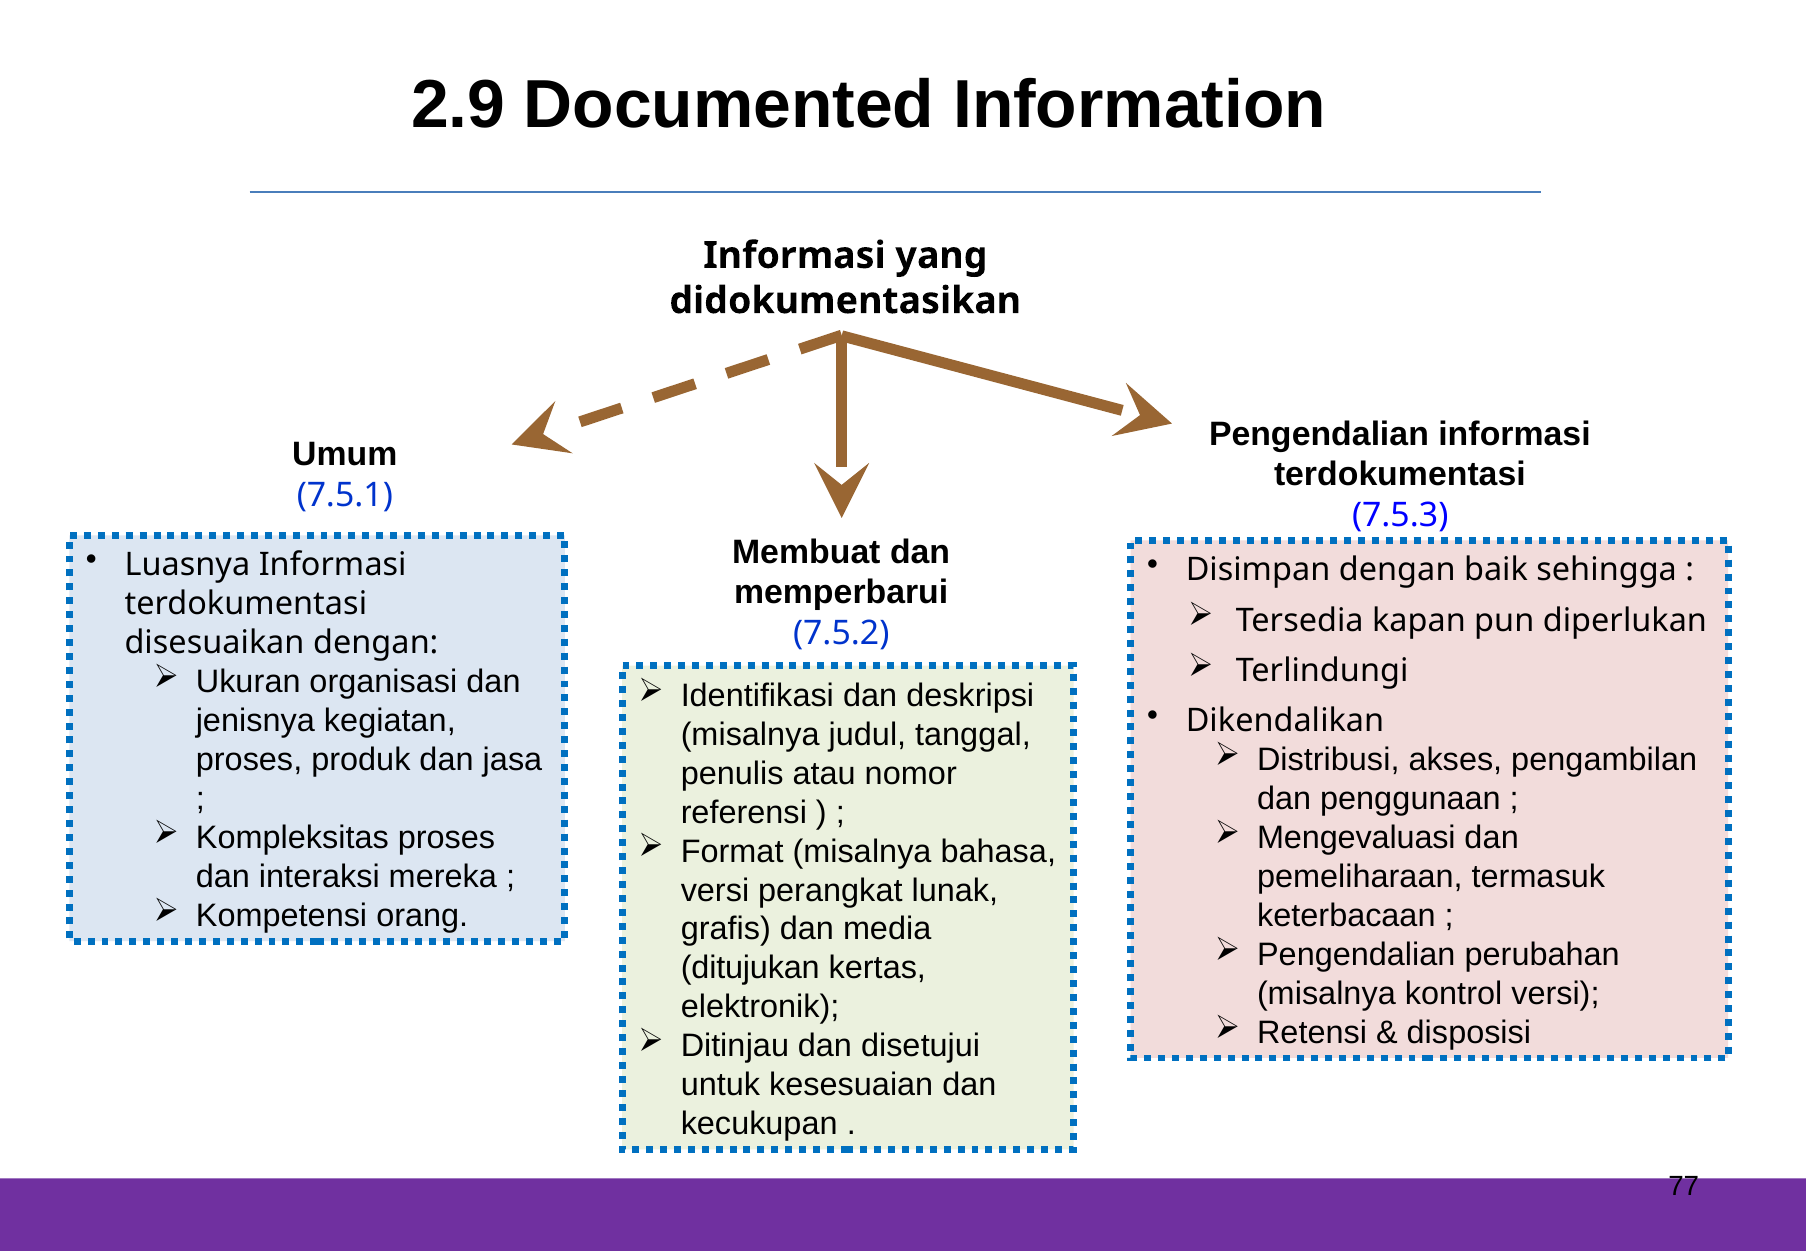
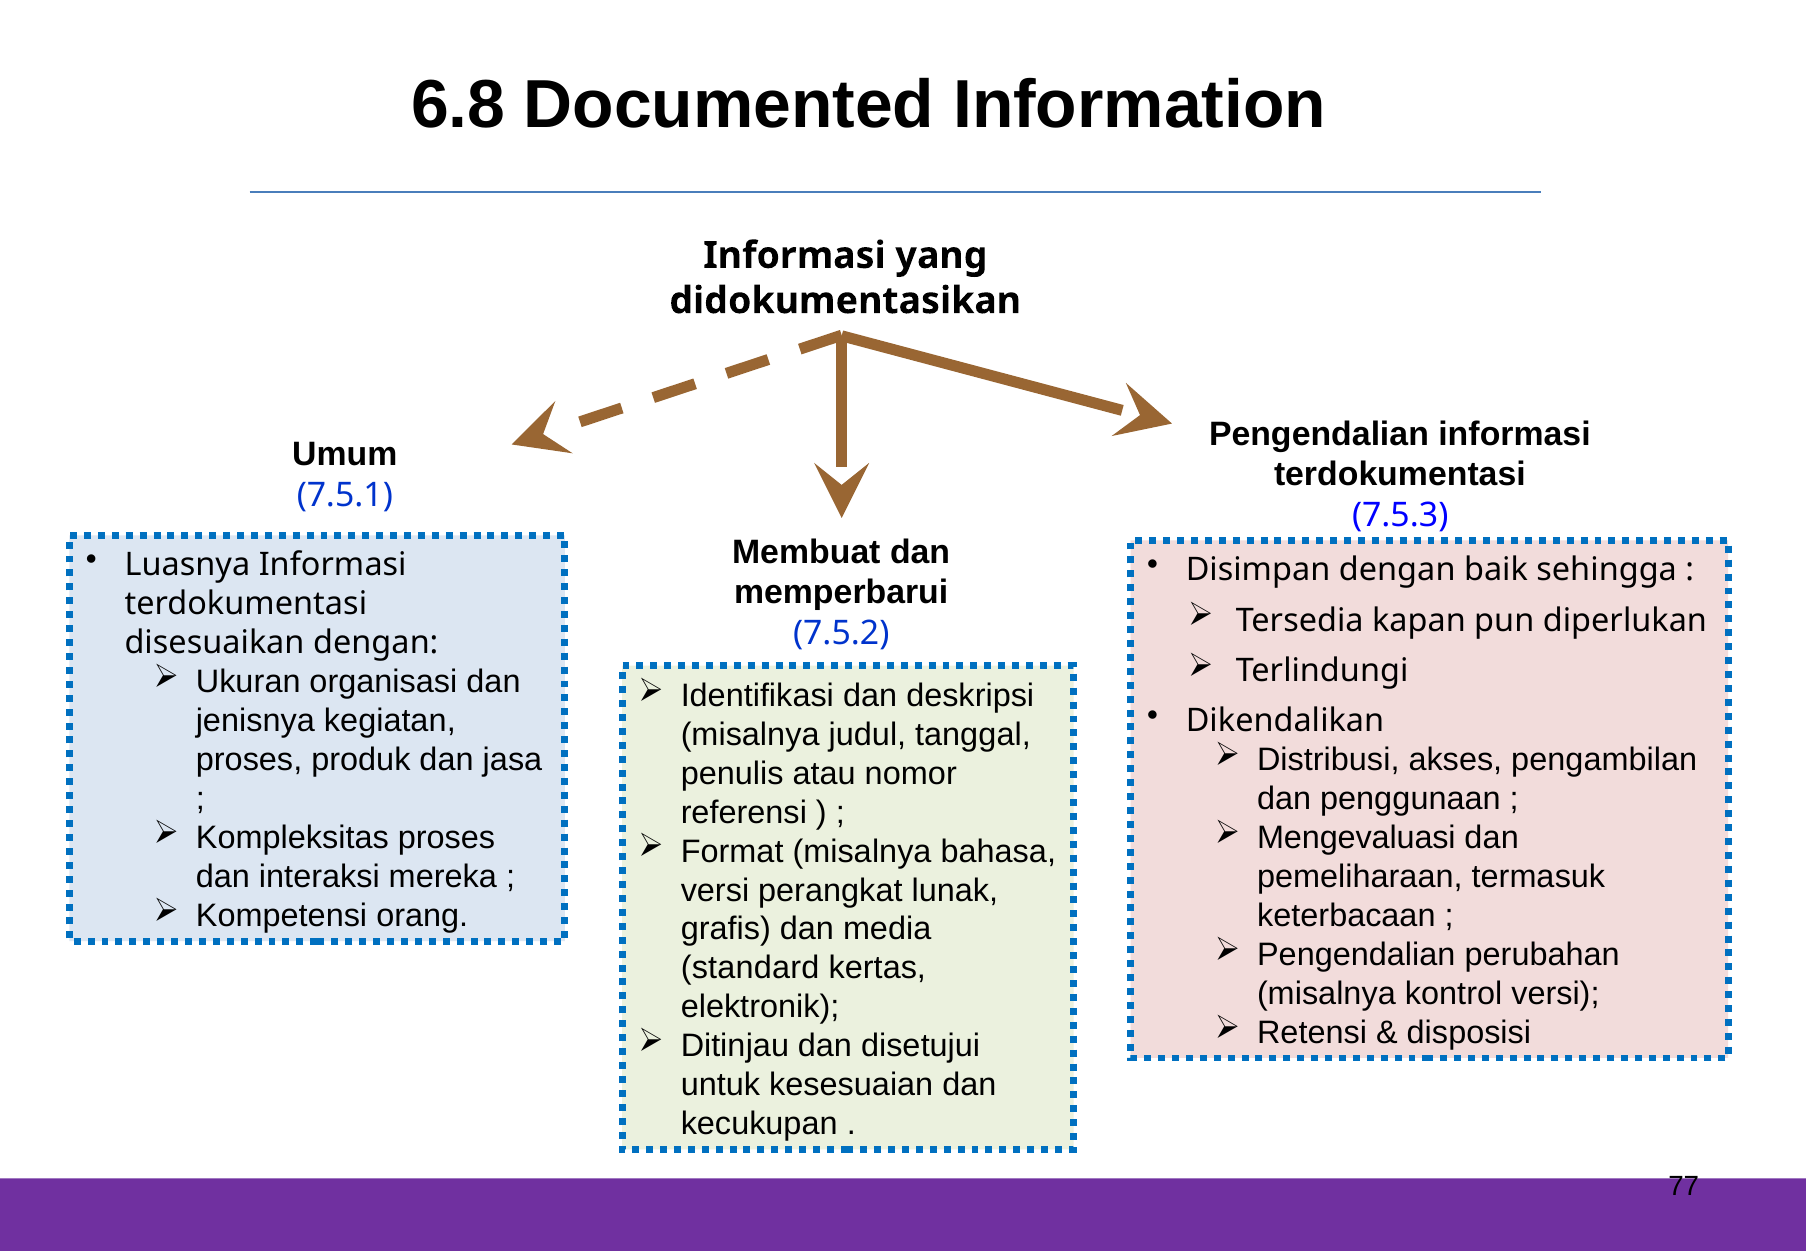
2.9: 2.9 -> 6.8
ditujukan: ditujukan -> standard
